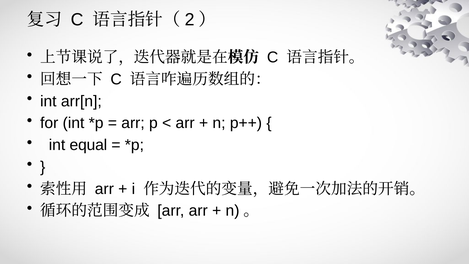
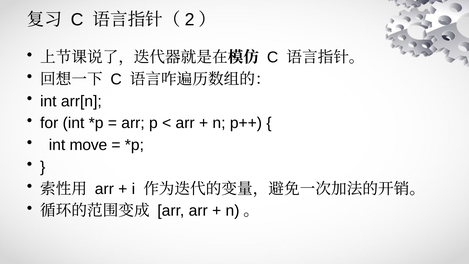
equal: equal -> move
